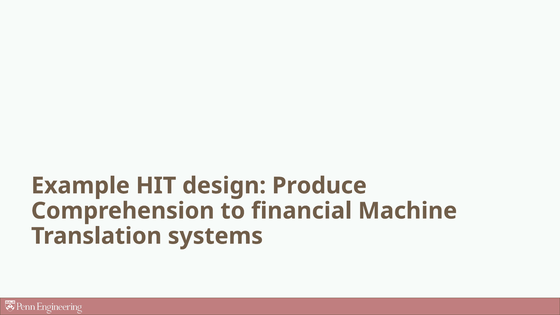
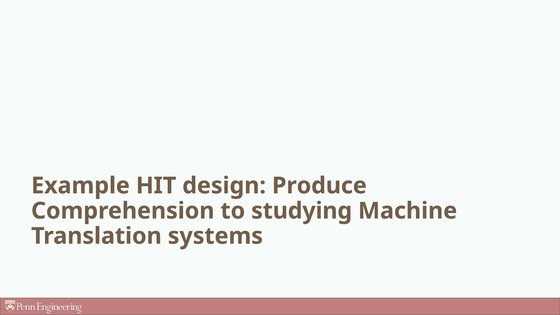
financial: financial -> studying
